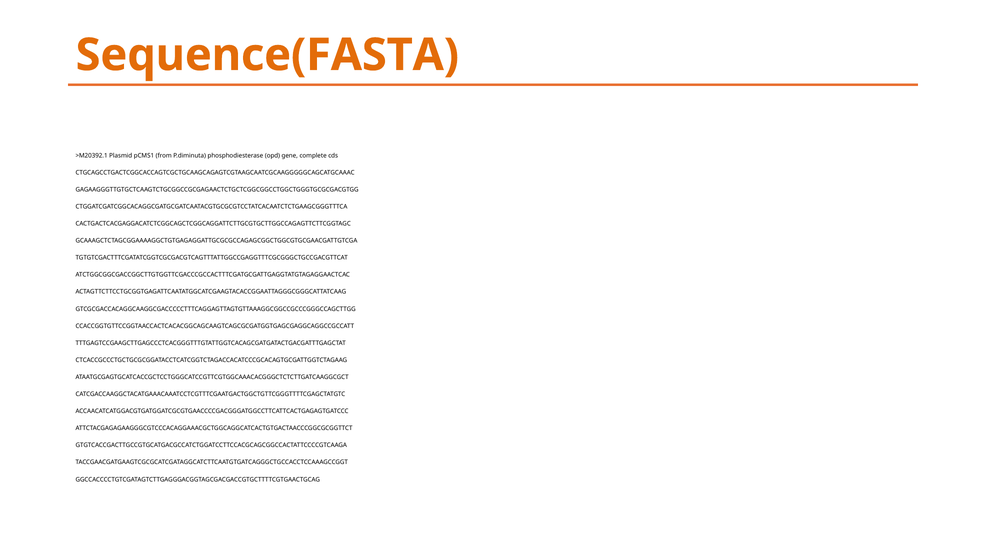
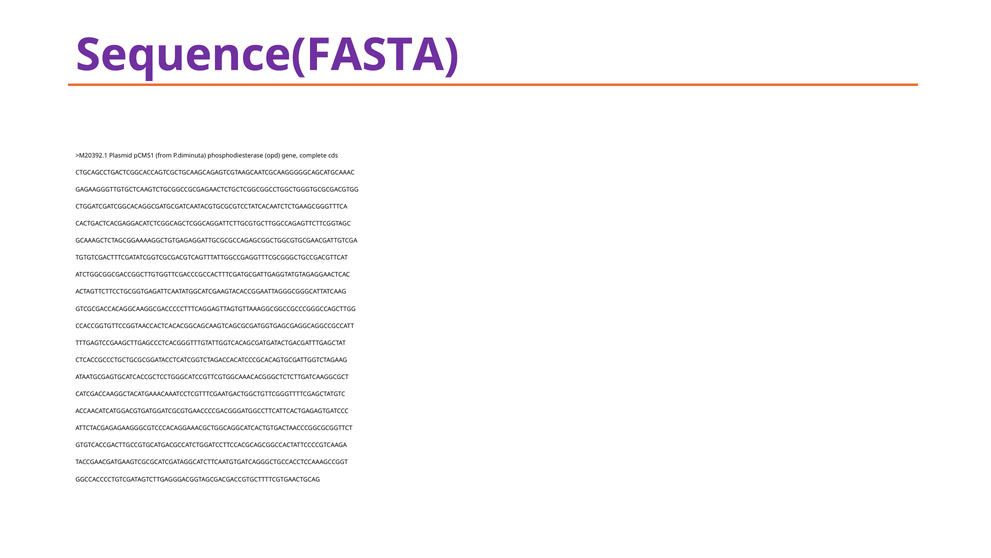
Sequence(FASTA colour: orange -> purple
